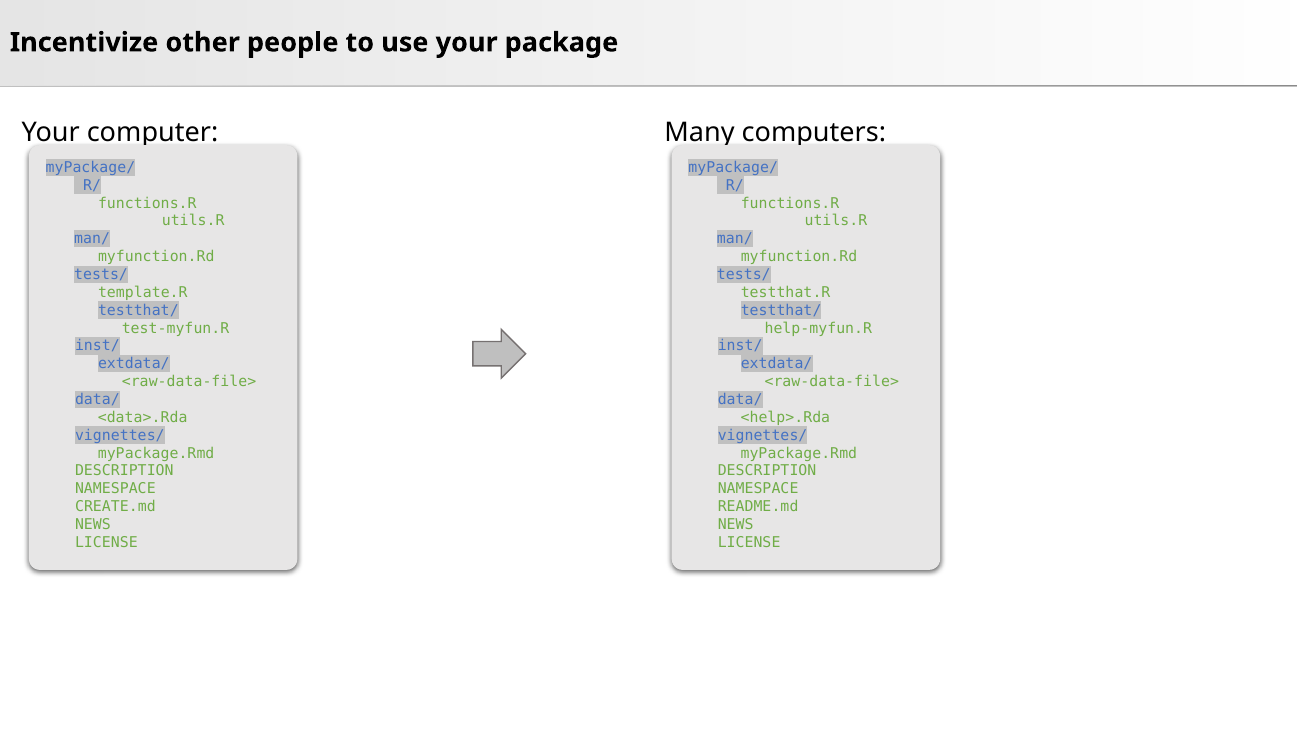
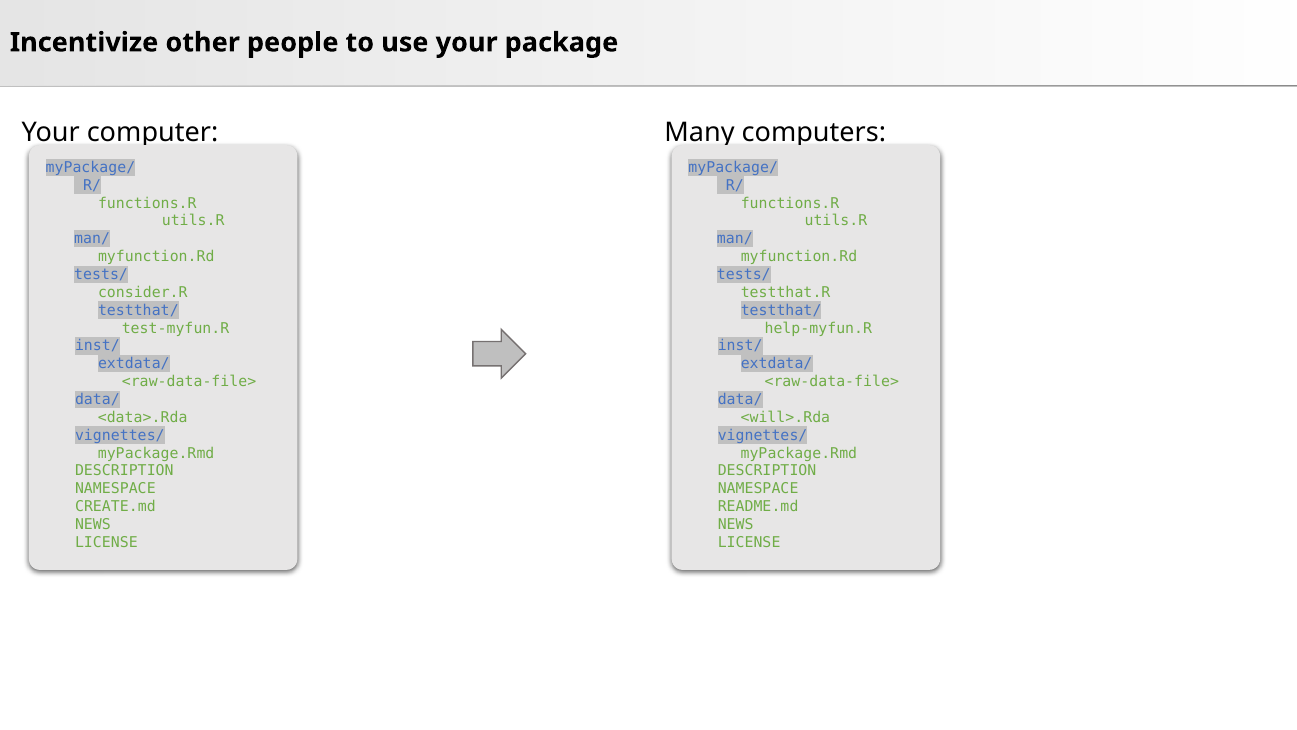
template.R: template.R -> consider.R
<help>.Rda: <help>.Rda -> <will>.Rda
